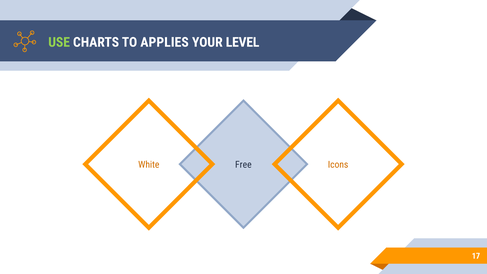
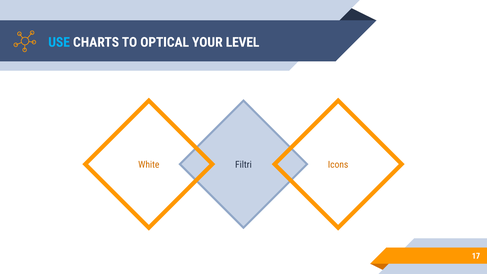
USE colour: light green -> light blue
APPLIES: APPLIES -> OPTICAL
Free: Free -> Filtri
